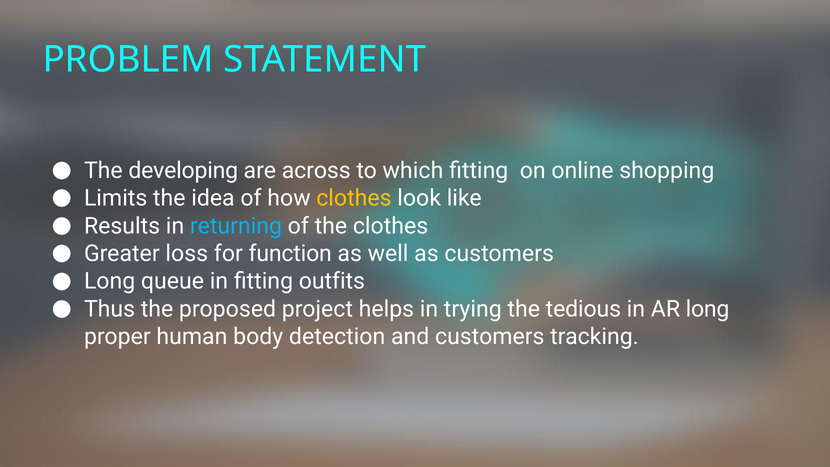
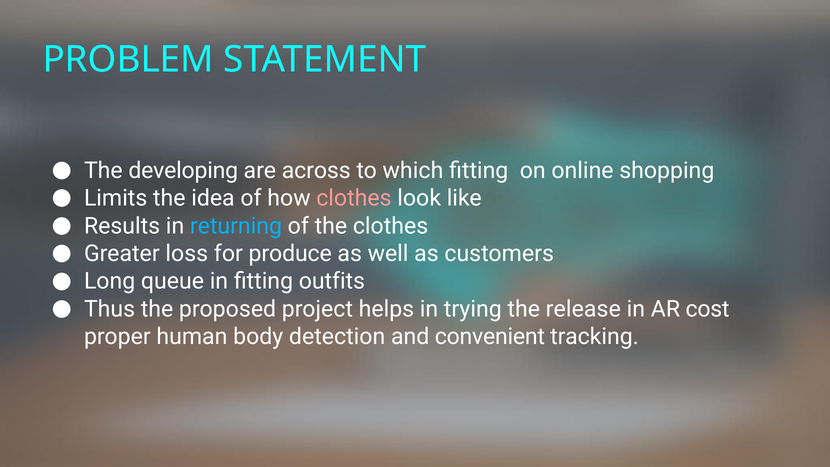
clothes at (354, 198) colour: yellow -> pink
function: function -> produce
tedious: tedious -> release
AR long: long -> cost
and customers: customers -> convenient
